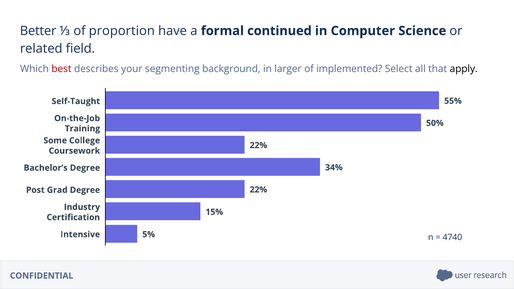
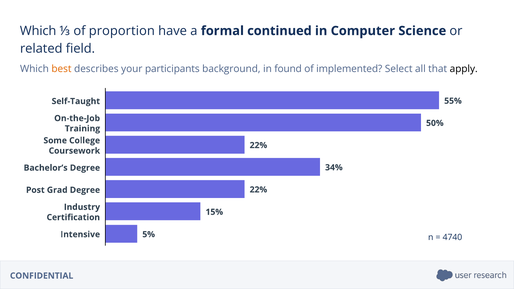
Better at (38, 31): Better -> Which
best colour: red -> orange
segmenting: segmenting -> participants
larger: larger -> found
